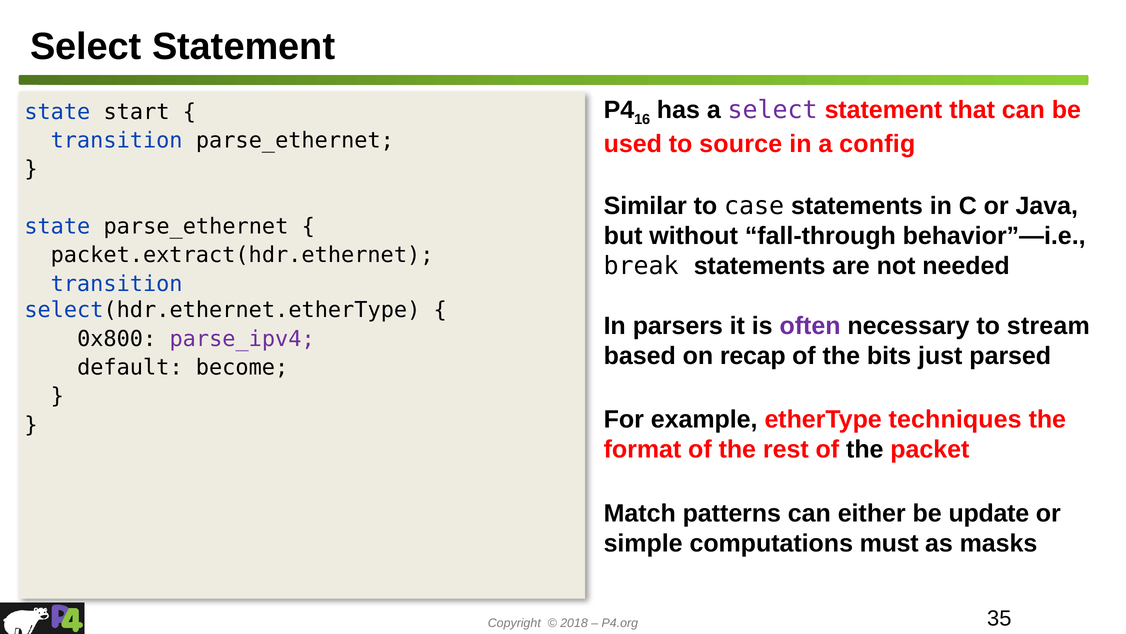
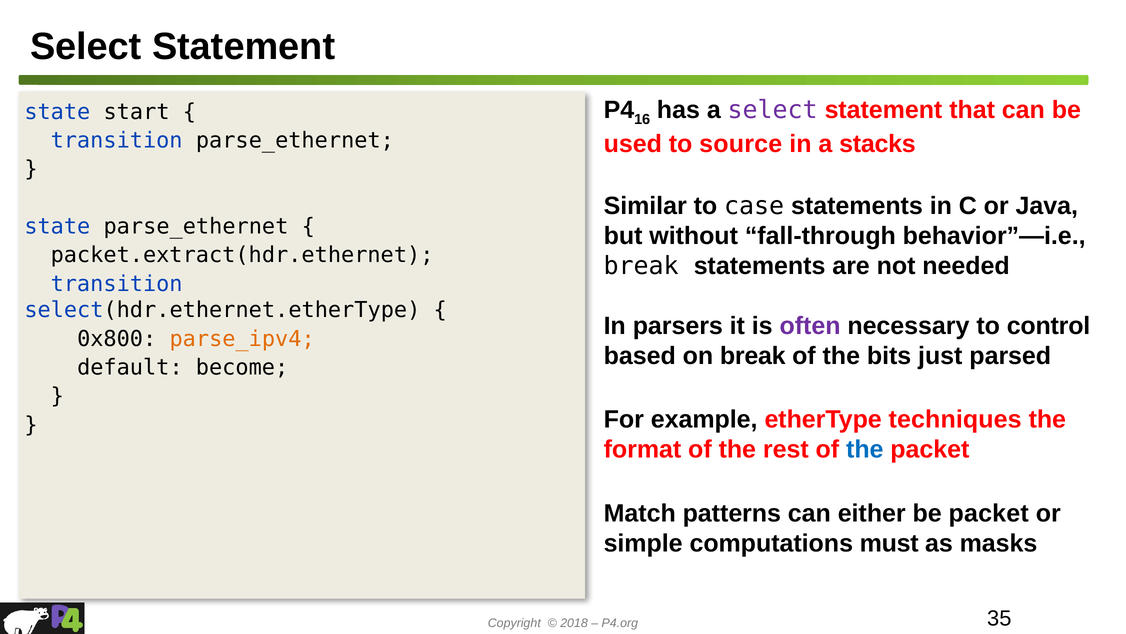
config: config -> stacks
stream: stream -> control
parse_ipv4 colour: purple -> orange
on recap: recap -> break
the at (865, 449) colour: black -> blue
be update: update -> packet
